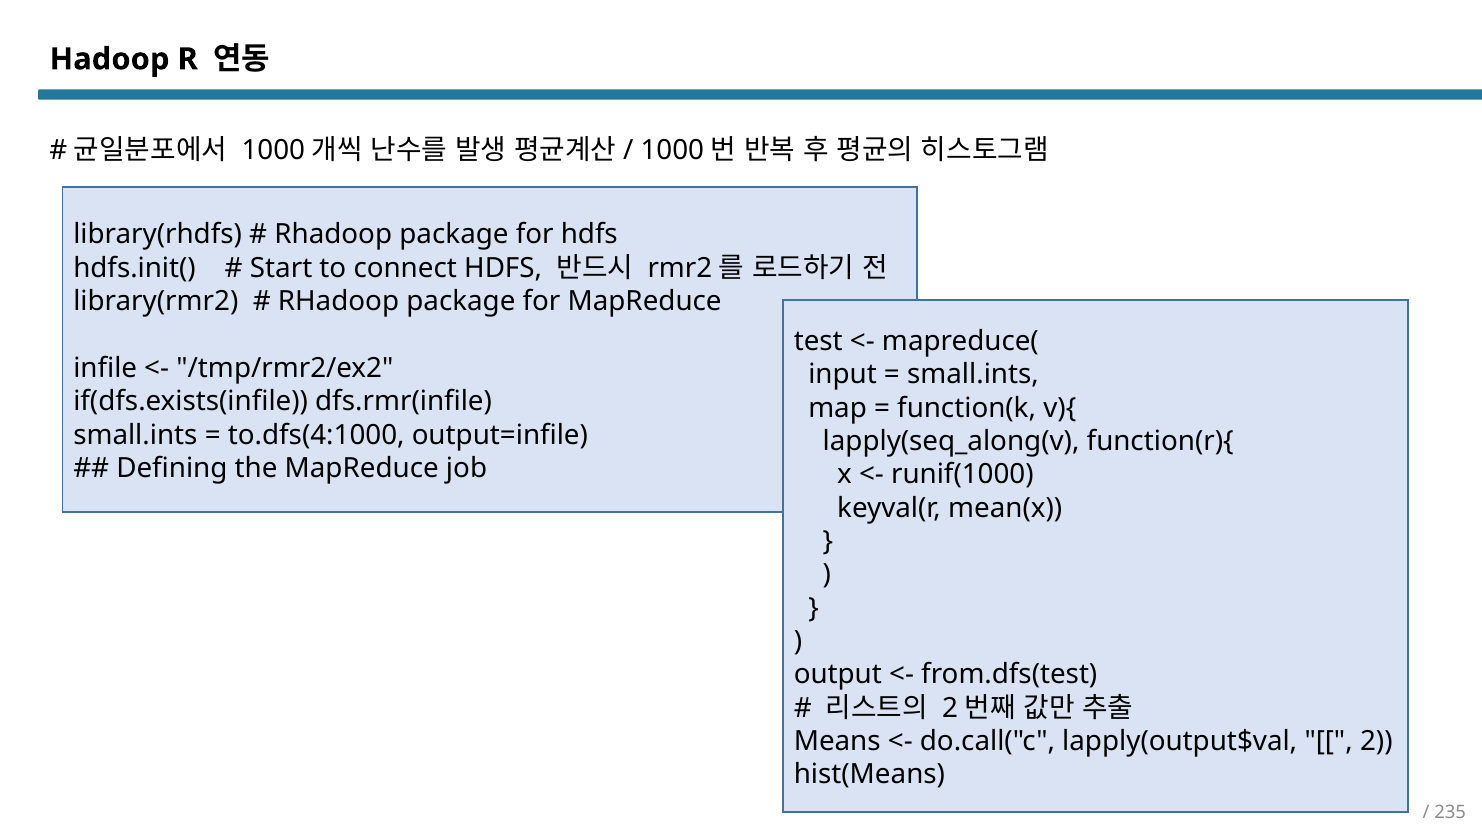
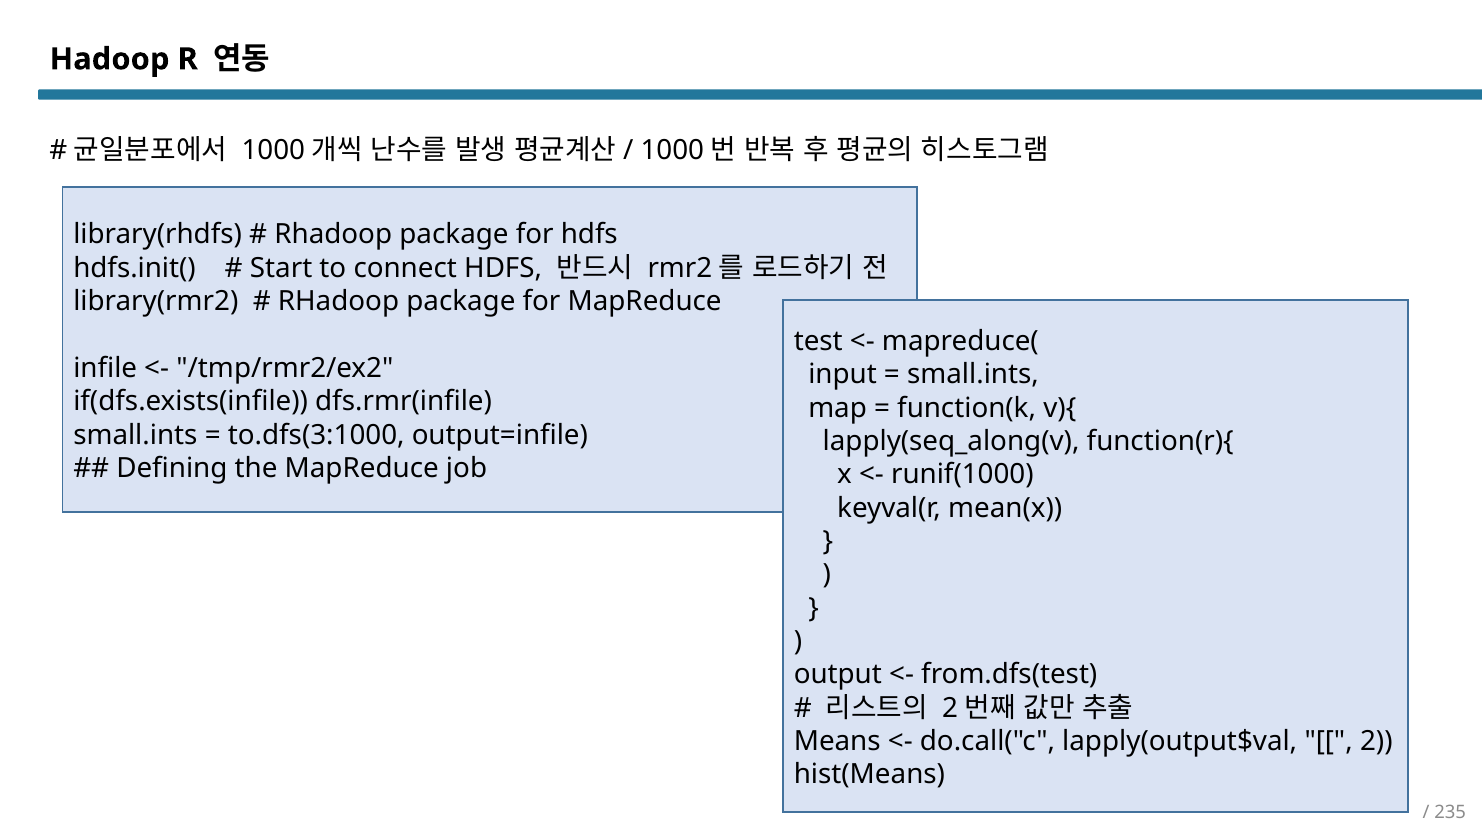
to.dfs(4:1000: to.dfs(4:1000 -> to.dfs(3:1000
